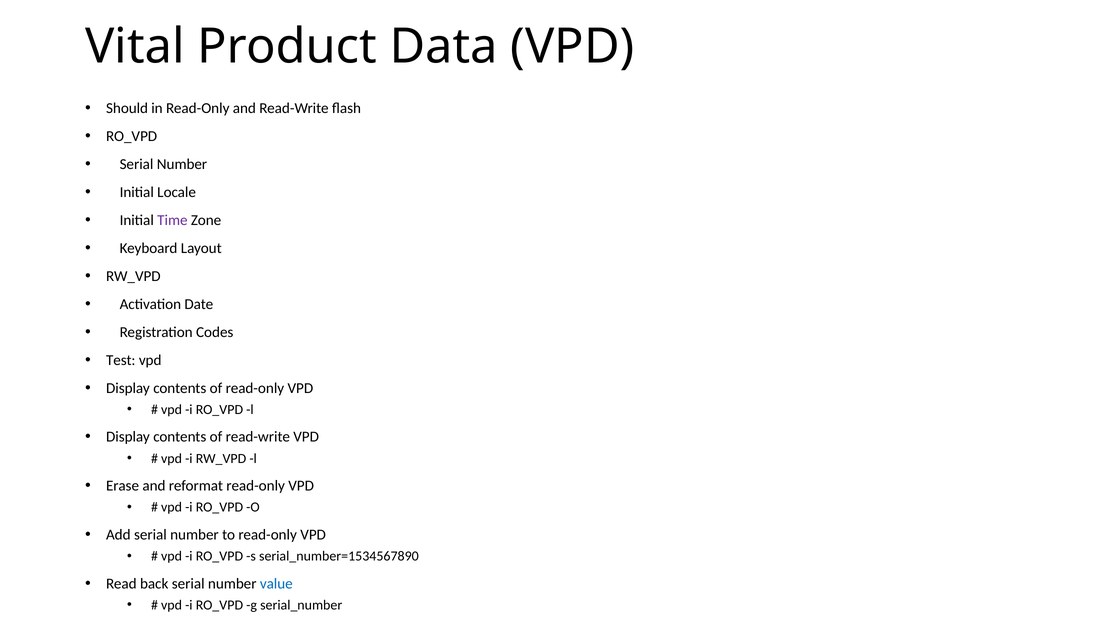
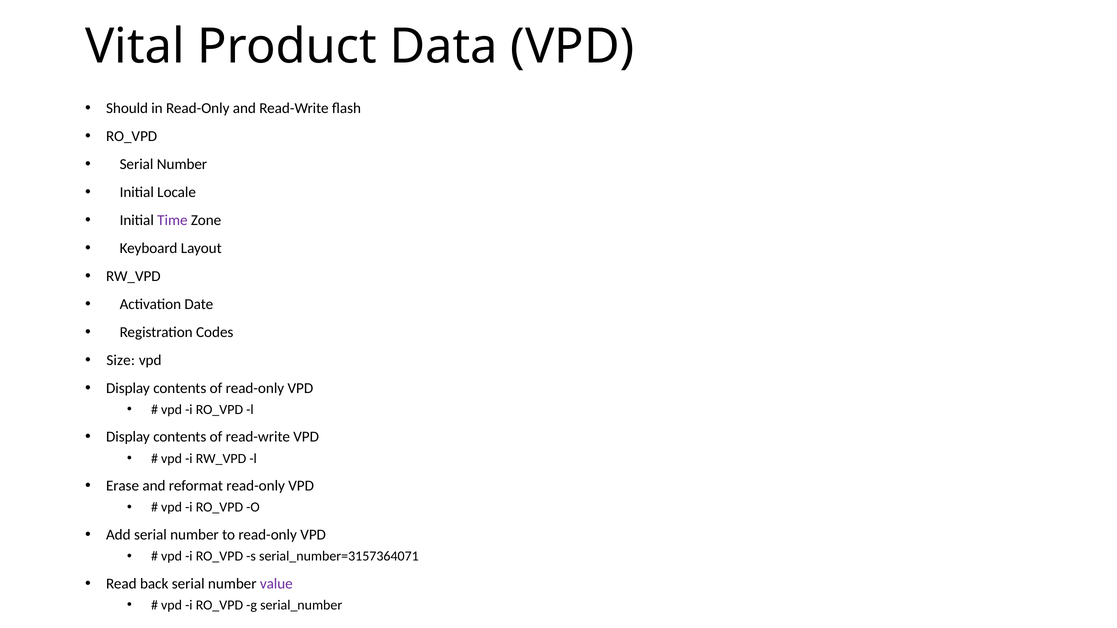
Test: Test -> Size
serial_number=1534567890: serial_number=1534567890 -> serial_number=3157364071
value colour: blue -> purple
